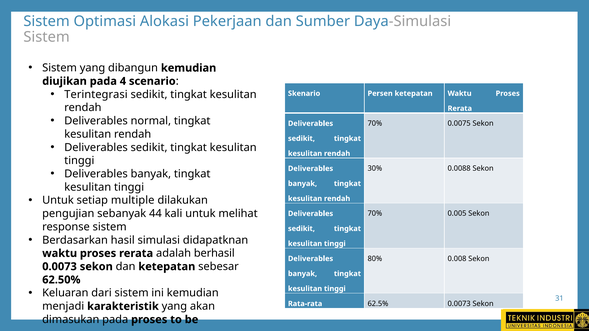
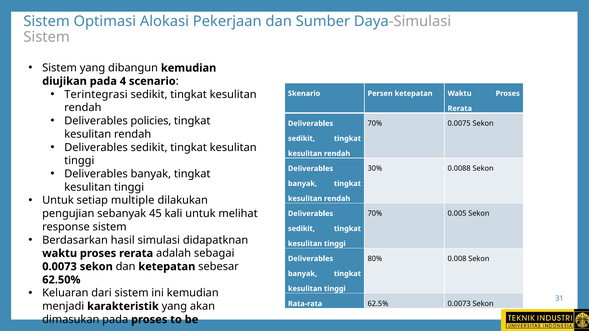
normal: normal -> policies
44: 44 -> 45
berhasil: berhasil -> sebagai
